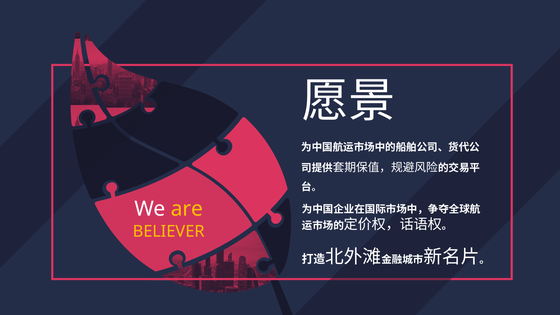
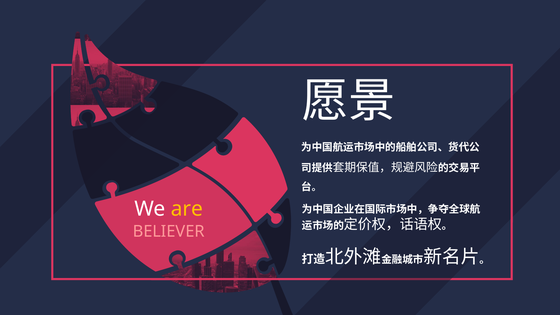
BELIEVER colour: yellow -> pink
